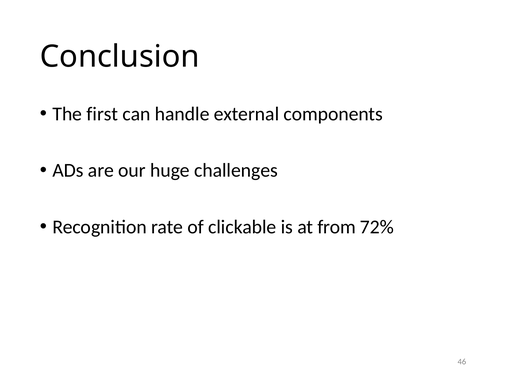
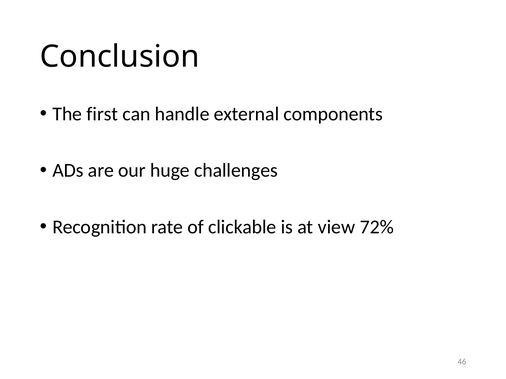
from: from -> view
